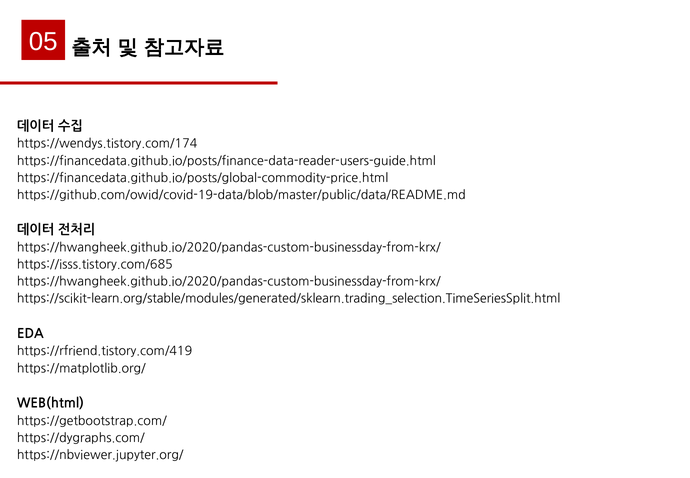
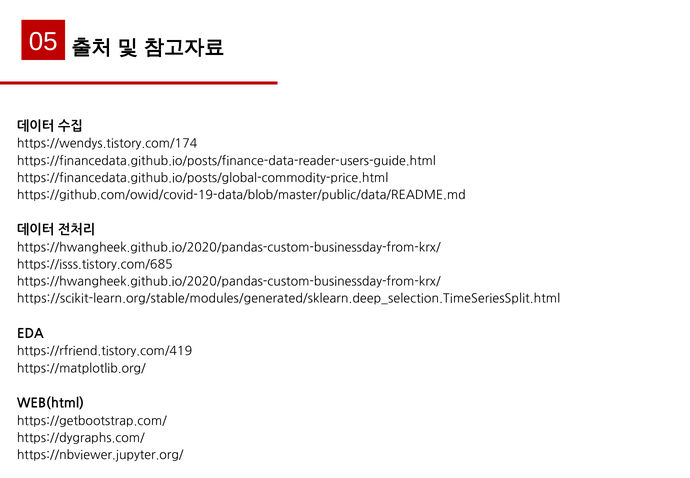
https://scikit-learn.org/stable/modules/generated/sklearn.trading_selection.TimeSeriesSplit.html: https://scikit-learn.org/stable/modules/generated/sklearn.trading_selection.TimeSeriesSplit.html -> https://scikit-learn.org/stable/modules/generated/sklearn.deep_selection.TimeSeriesSplit.html
